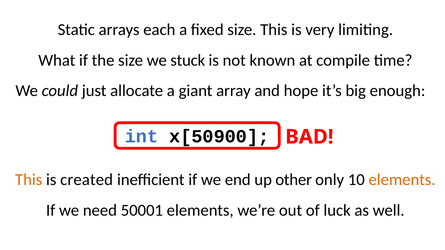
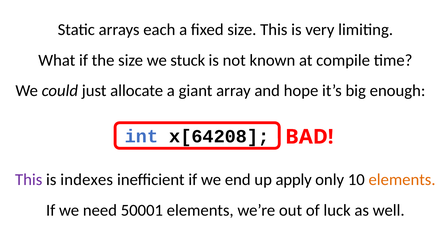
x[50900: x[50900 -> x[64208
This at (29, 180) colour: orange -> purple
created: created -> indexes
other: other -> apply
